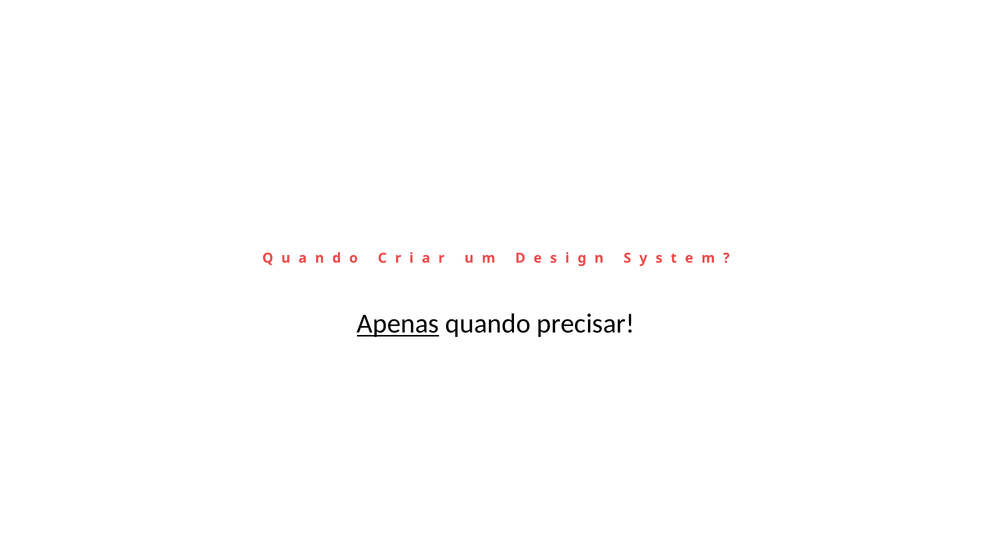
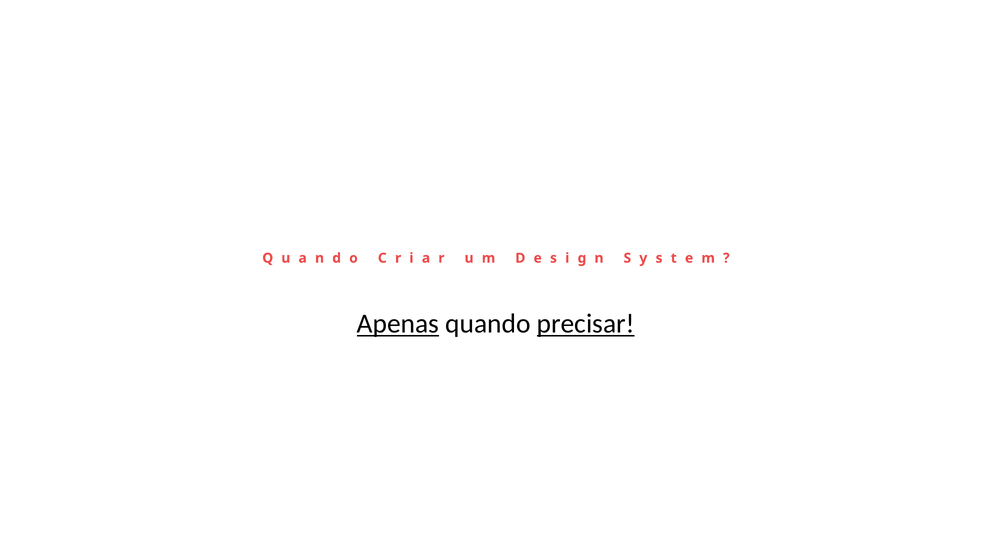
precisar underline: none -> present
